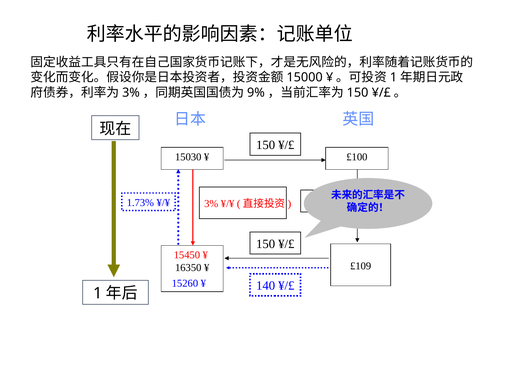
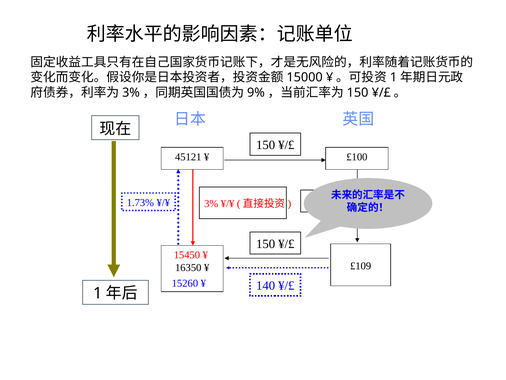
15030: 15030 -> 45121
